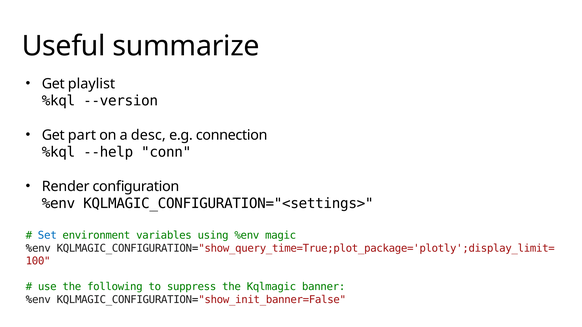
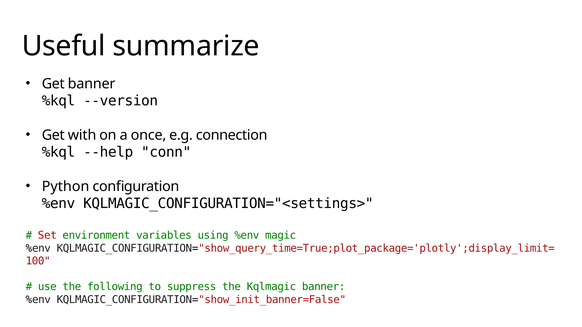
Get playlist: playlist -> banner
part: part -> with
desc: desc -> once
Render: Render -> Python
Set colour: blue -> red
